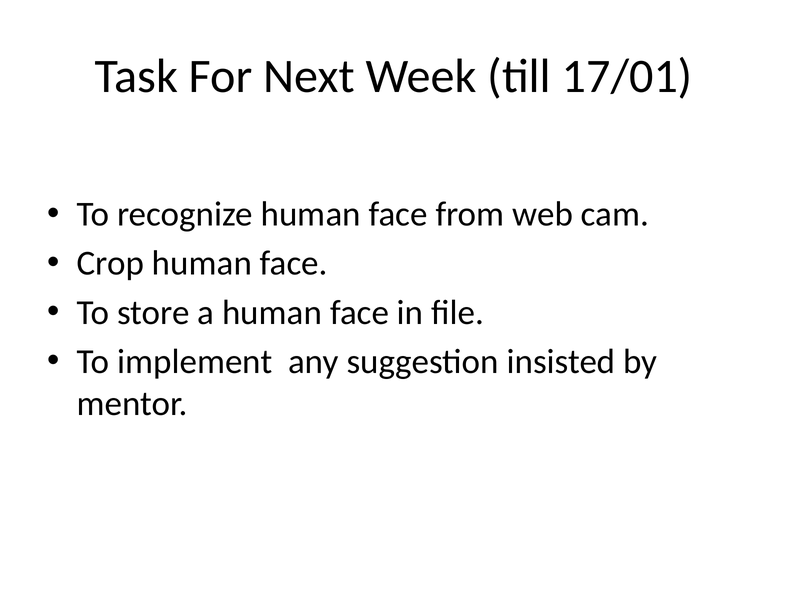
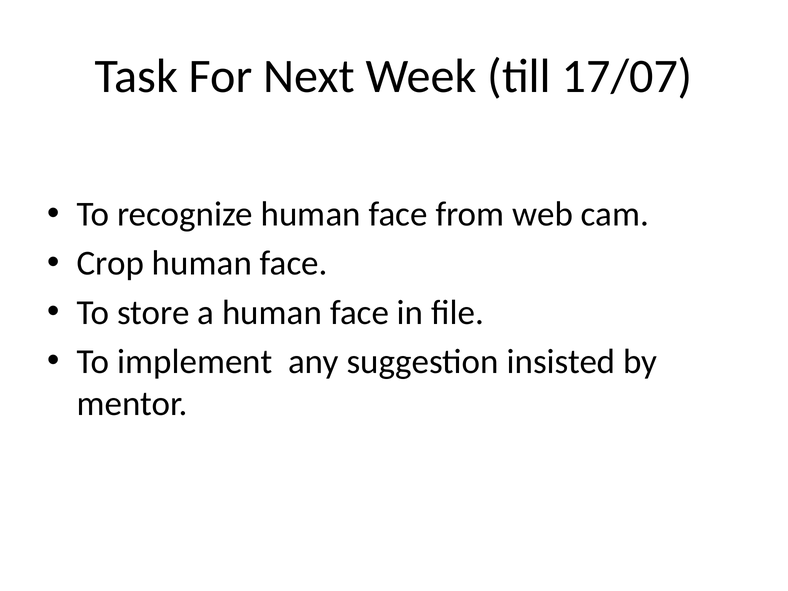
17/01: 17/01 -> 17/07
